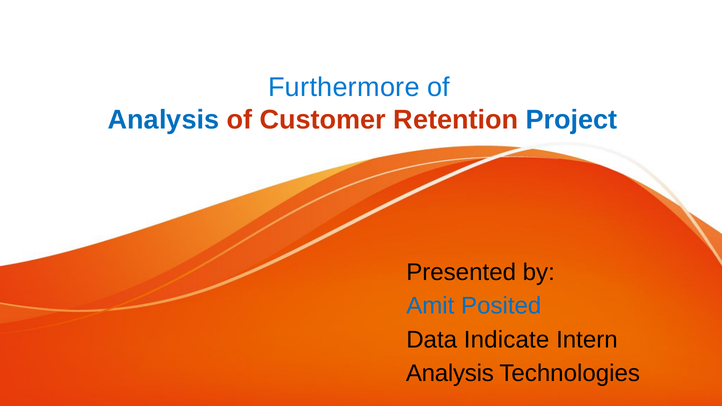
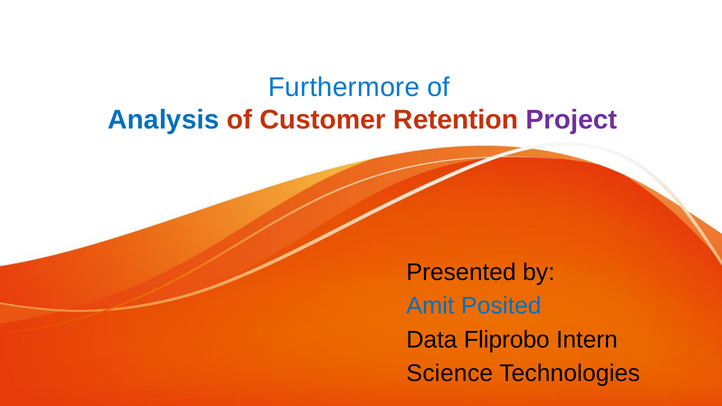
Project colour: blue -> purple
Indicate: Indicate -> Fliprobo
Analysis at (450, 373): Analysis -> Science
